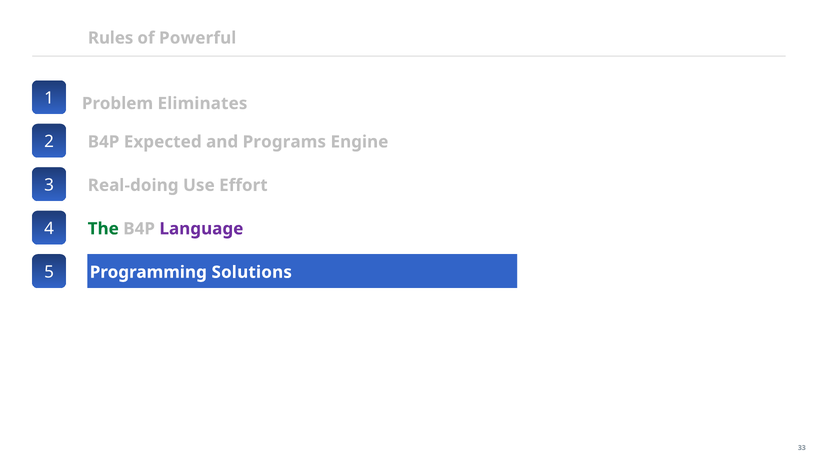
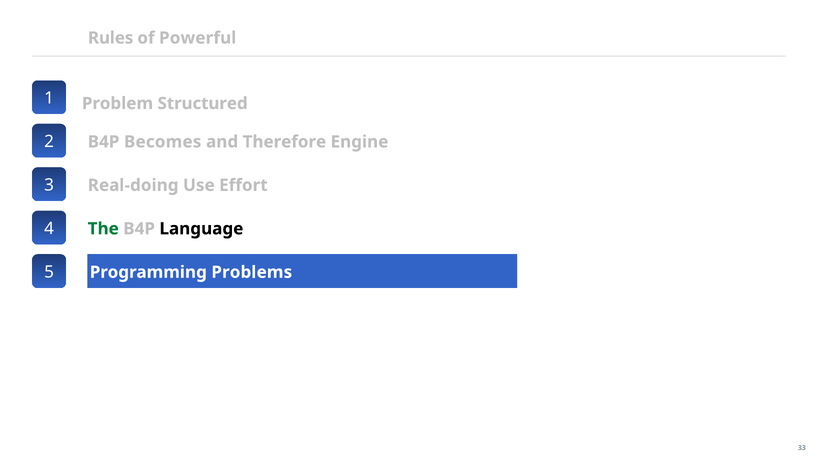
Eliminates: Eliminates -> Structured
Expected: Expected -> Becomes
Programs: Programs -> Therefore
Language colour: purple -> black
Solutions: Solutions -> Problems
